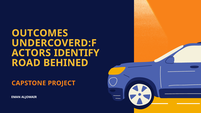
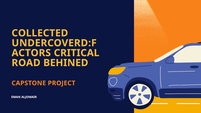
OUTCOMES: OUTCOMES -> COLLECTED
IDENTIFY: IDENTIFY -> CRITICAL
